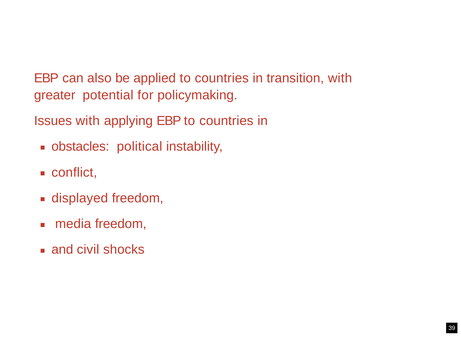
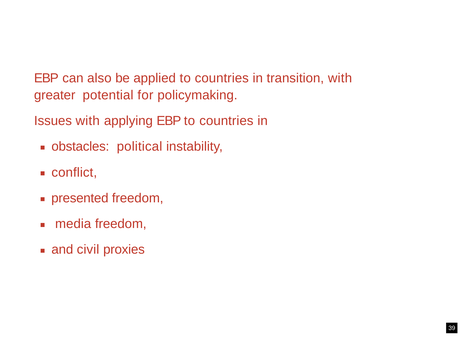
displayed: displayed -> presented
shocks: shocks -> proxies
